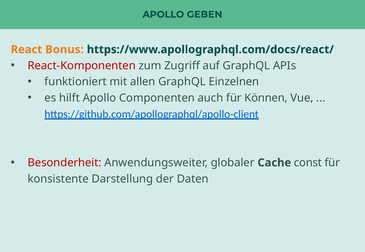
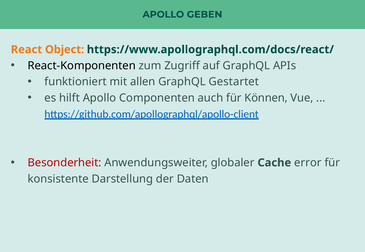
Bonus: Bonus -> Object
React-Komponenten colour: red -> black
Einzelnen: Einzelnen -> Gestartet
const: const -> error
